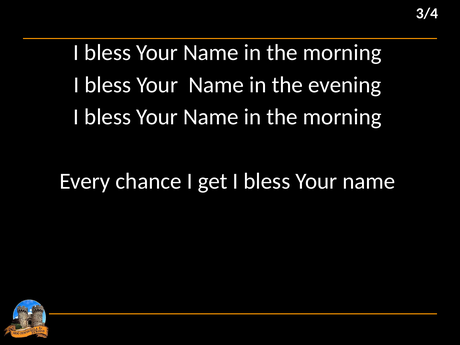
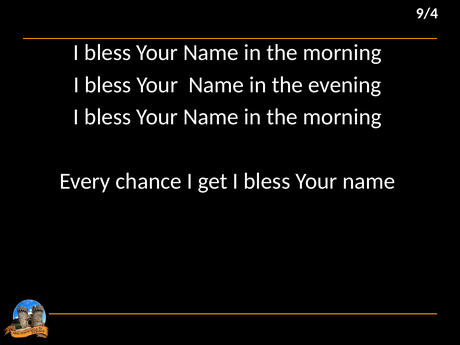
3/4: 3/4 -> 9/4
